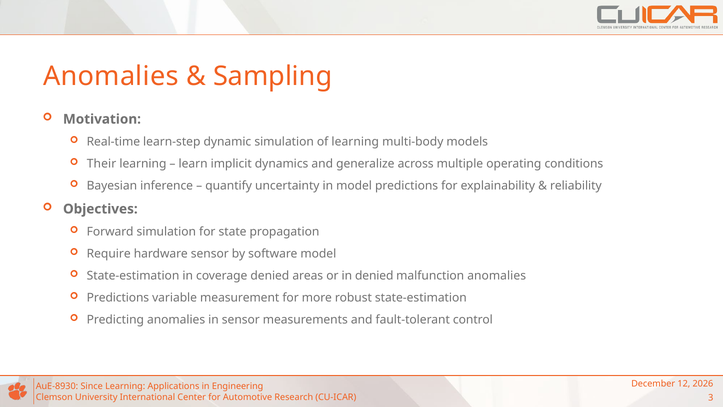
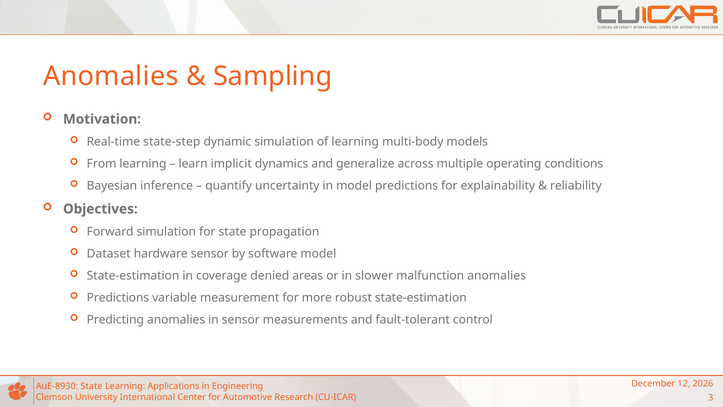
learn-step: learn-step -> state-step
Their: Their -> From
Require: Require -> Dataset
in denied: denied -> slower
Since at (92, 386): Since -> State
